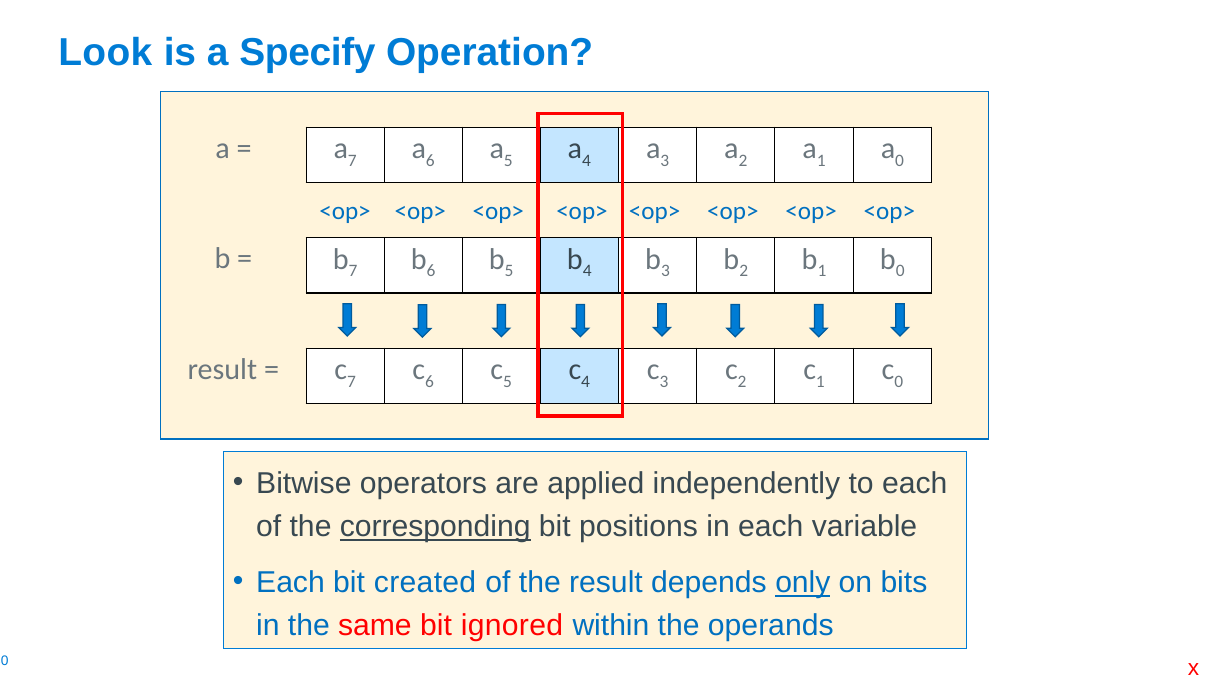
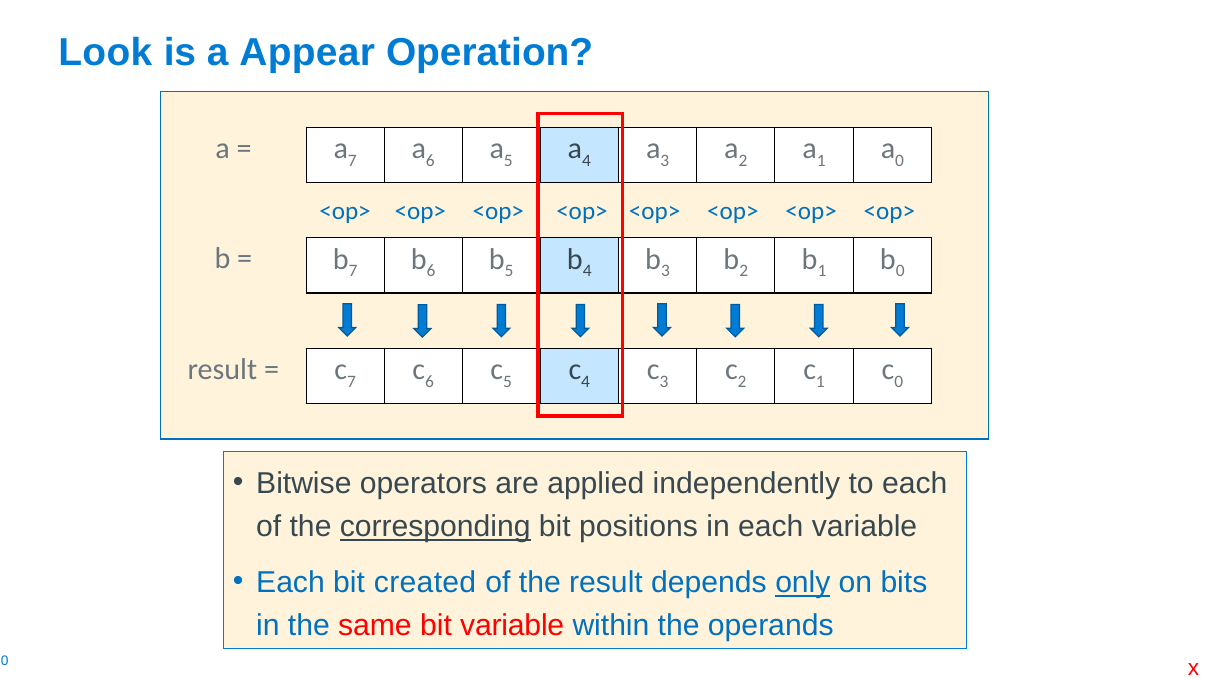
Specify: Specify -> Appear
bit ignored: ignored -> variable
